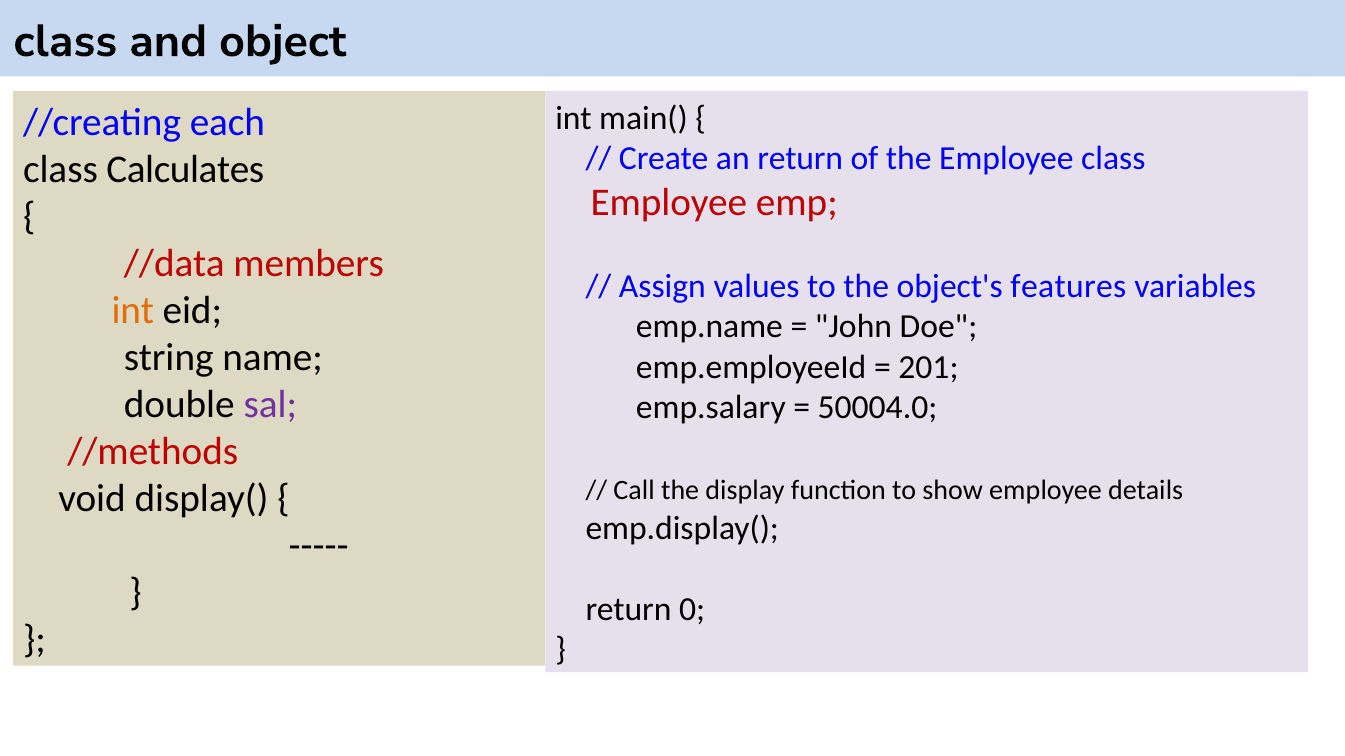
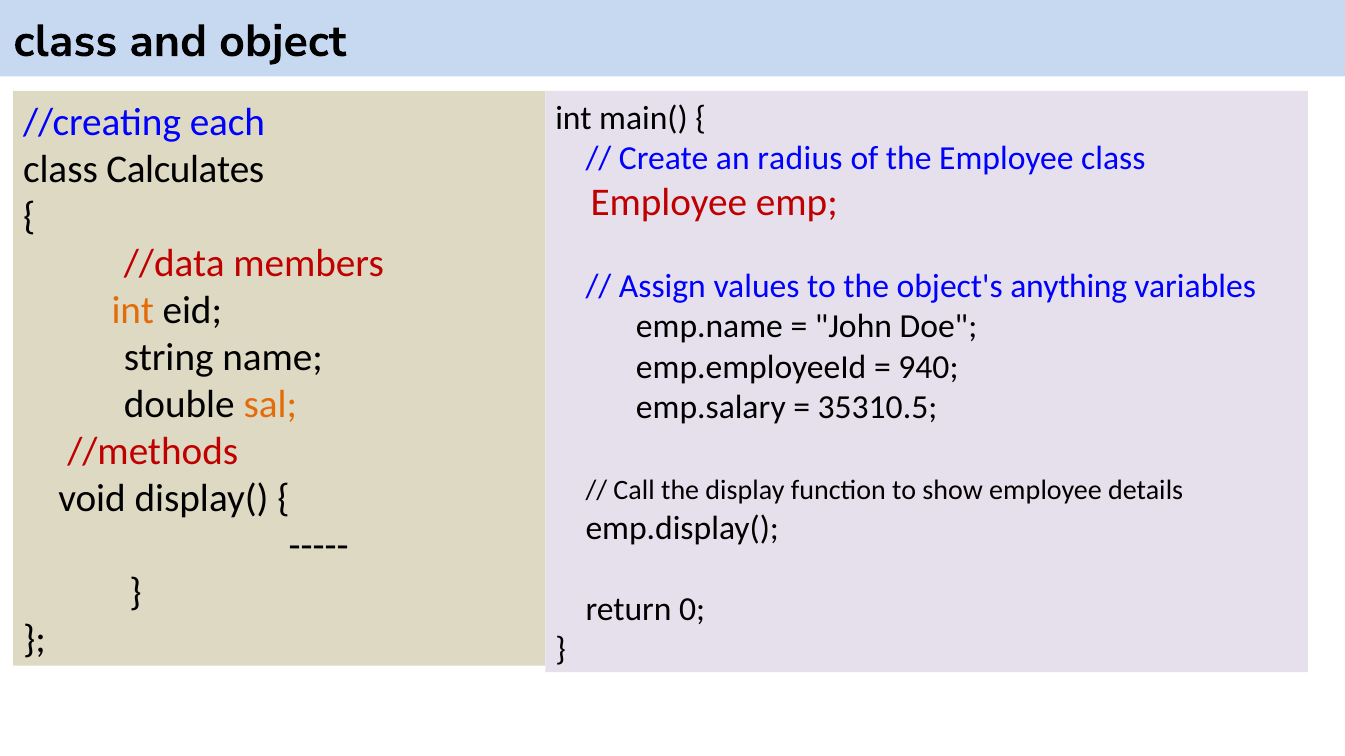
an return: return -> radius
features: features -> anything
201: 201 -> 940
sal colour: purple -> orange
50004.0: 50004.0 -> 35310.5
